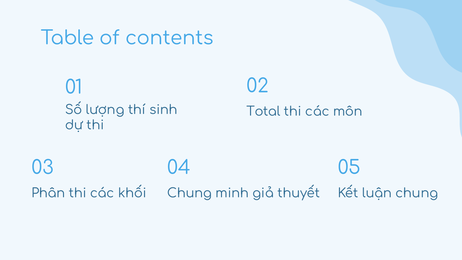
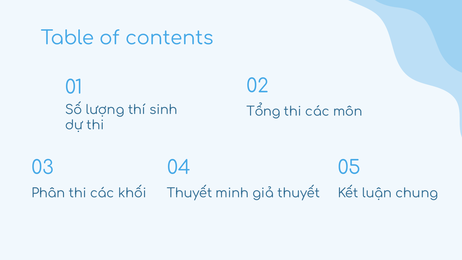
Total: Total -> Tổng
Chung at (189, 193): Chung -> Thuyết
